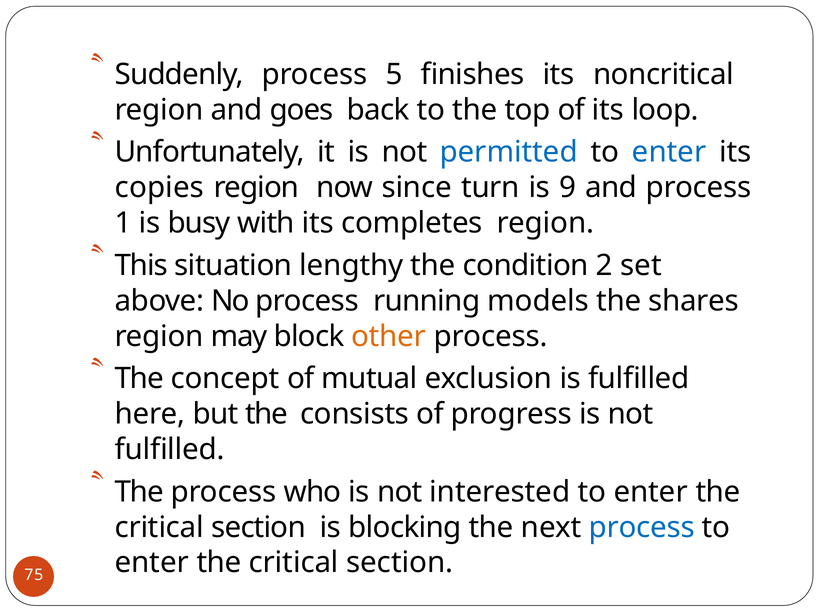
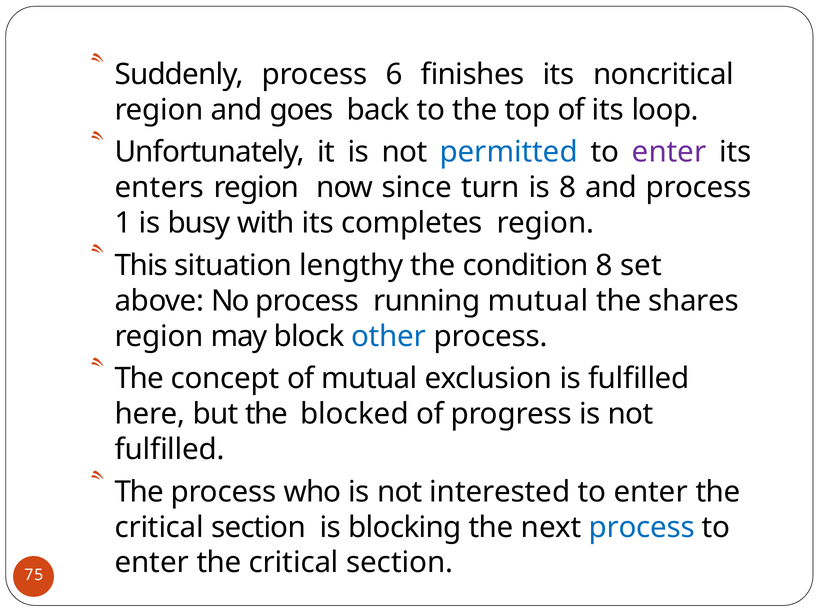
5: 5 -> 6
enter at (669, 152) colour: blue -> purple
copies: copies -> enters
is 9: 9 -> 8
condition 2: 2 -> 8
running models: models -> mutual
other colour: orange -> blue
consists: consists -> blocked
